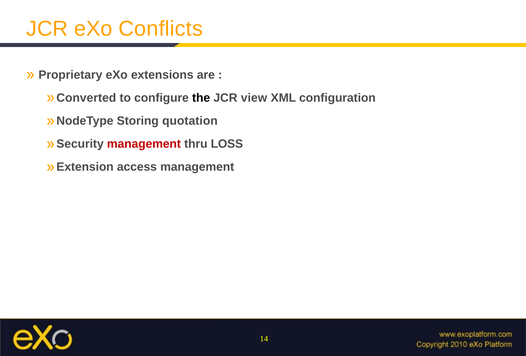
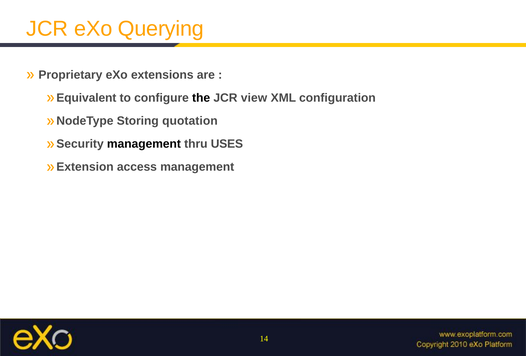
Conflicts: Conflicts -> Querying
Converted: Converted -> Equivalent
management at (144, 144) colour: red -> black
LOSS: LOSS -> USES
